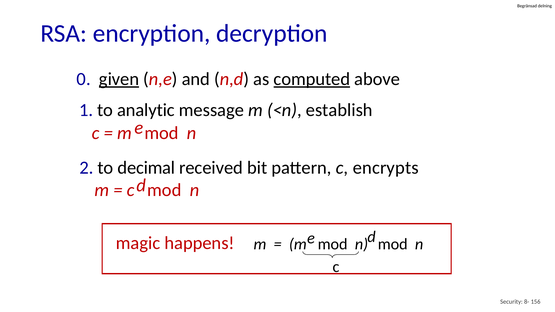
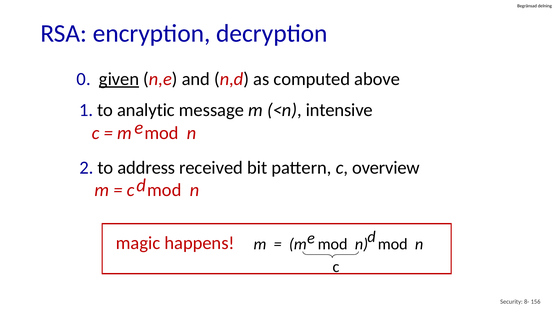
computed underline: present -> none
establish: establish -> intensive
decimal: decimal -> address
encrypts: encrypts -> overview
